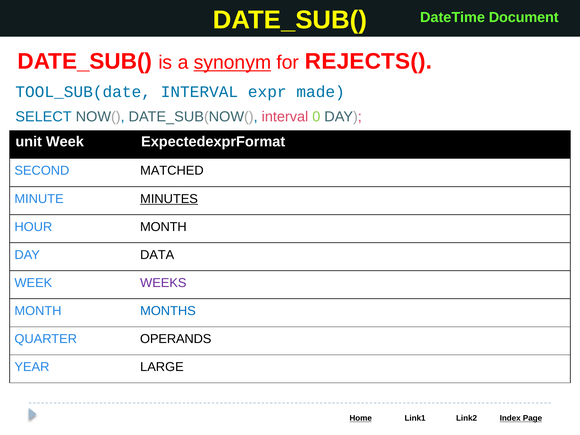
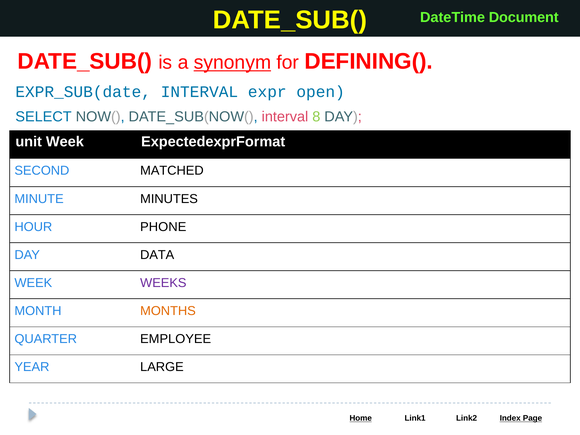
REJECTS(: REJECTS( -> DEFINING(
TOOL_SUB(date: TOOL_SUB(date -> EXPR_SUB(date
made: made -> open
0: 0 -> 8
MINUTES underline: present -> none
HOUR MONTH: MONTH -> PHONE
MONTHS colour: blue -> orange
OPERANDS: OPERANDS -> EMPLOYEE
